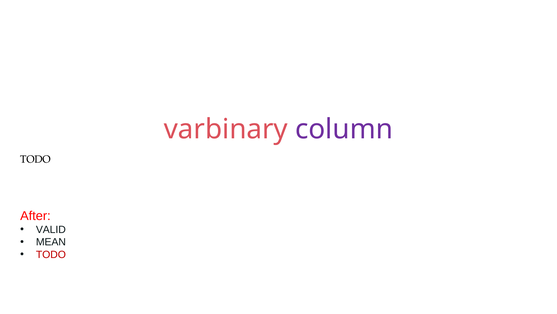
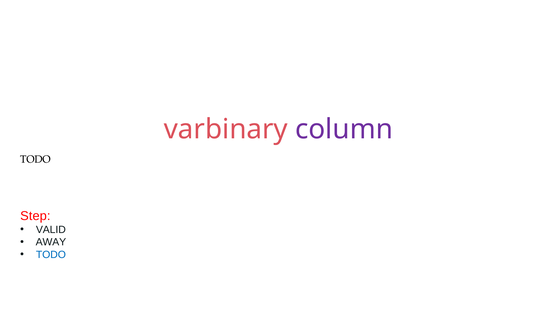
After: After -> Step
MEAN: MEAN -> AWAY
TODO at (51, 254) colour: red -> blue
